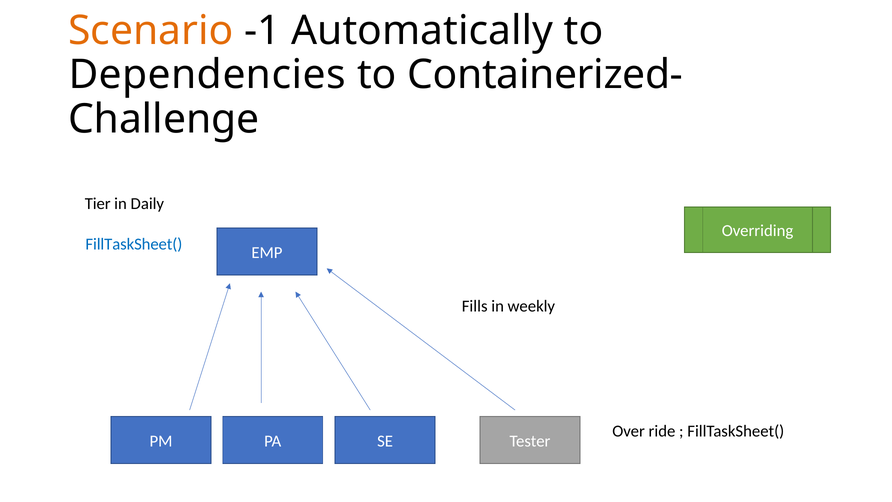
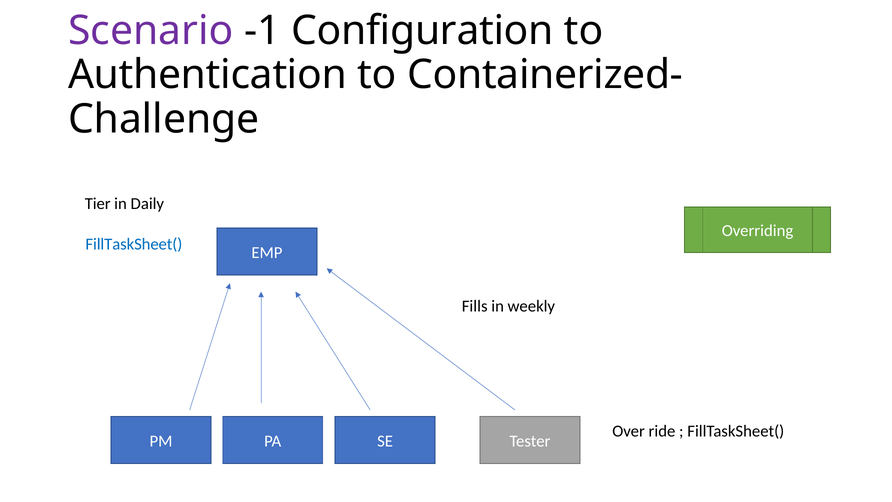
Scenario colour: orange -> purple
Automatically: Automatically -> Configuration
Dependencies: Dependencies -> Authentication
